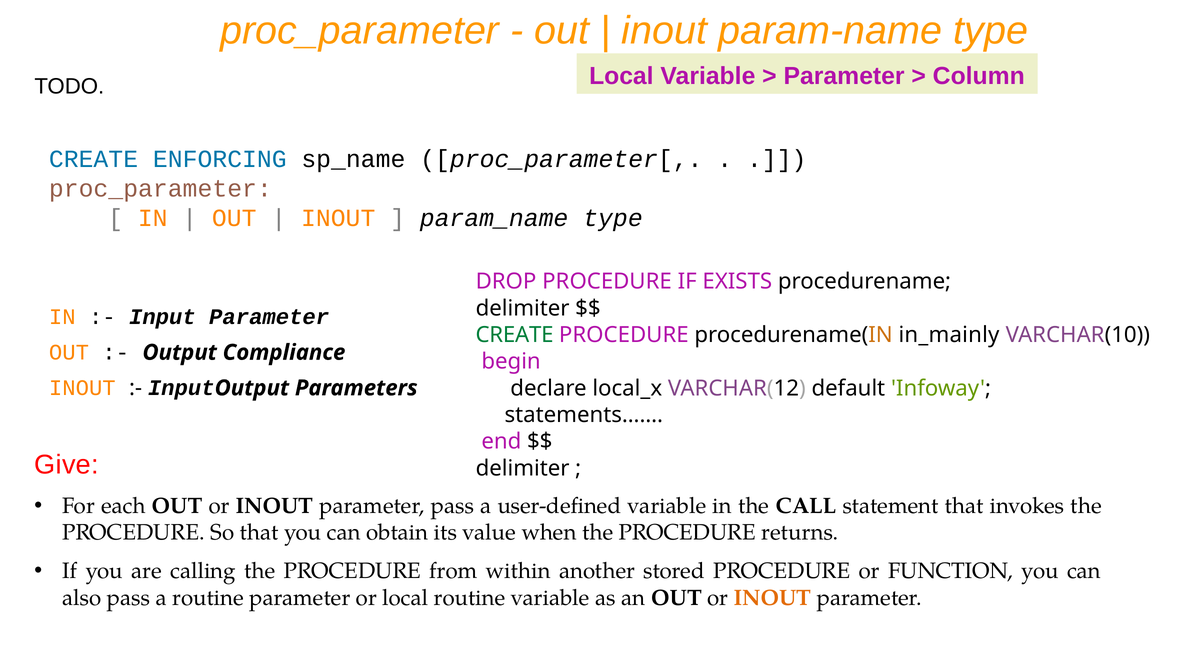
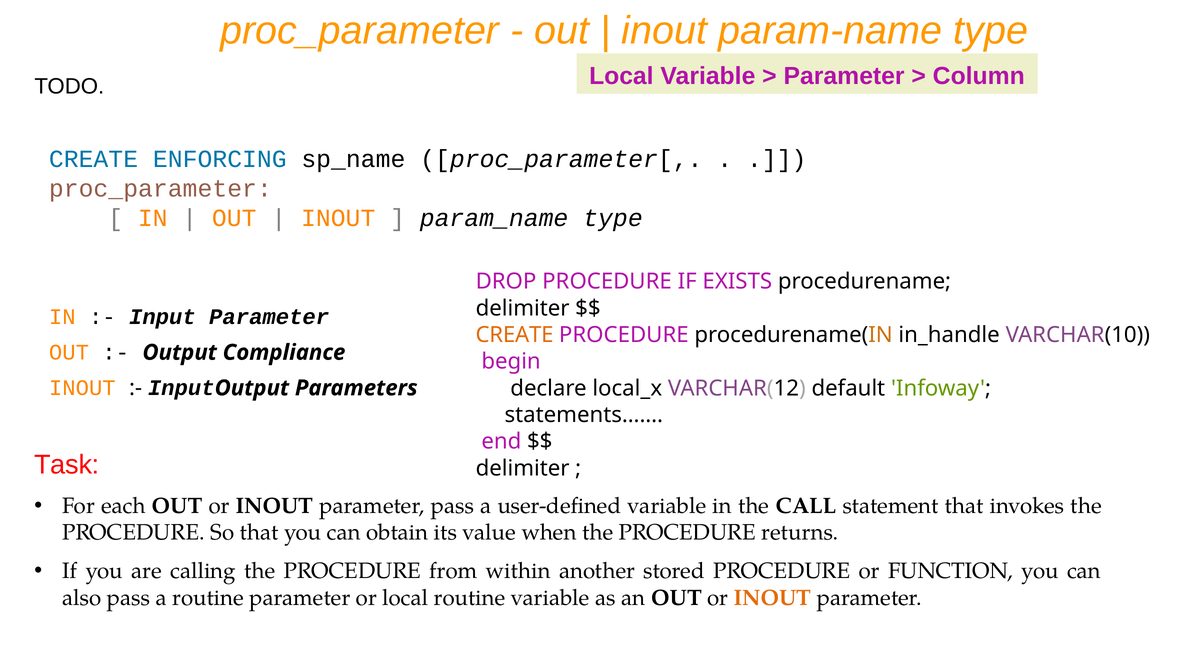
CREATE at (515, 335) colour: green -> orange
in_mainly: in_mainly -> in_handle
Give: Give -> Task
